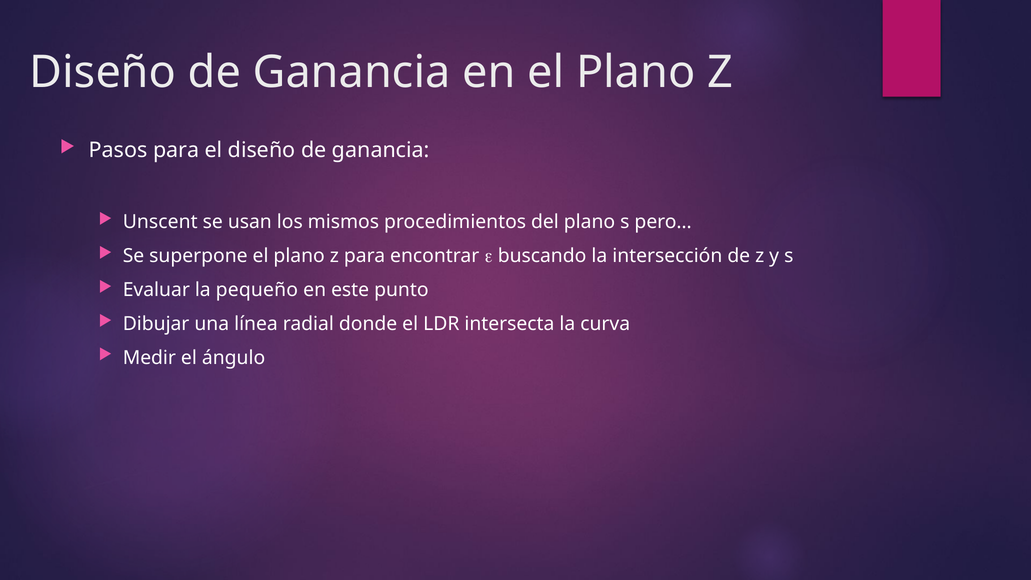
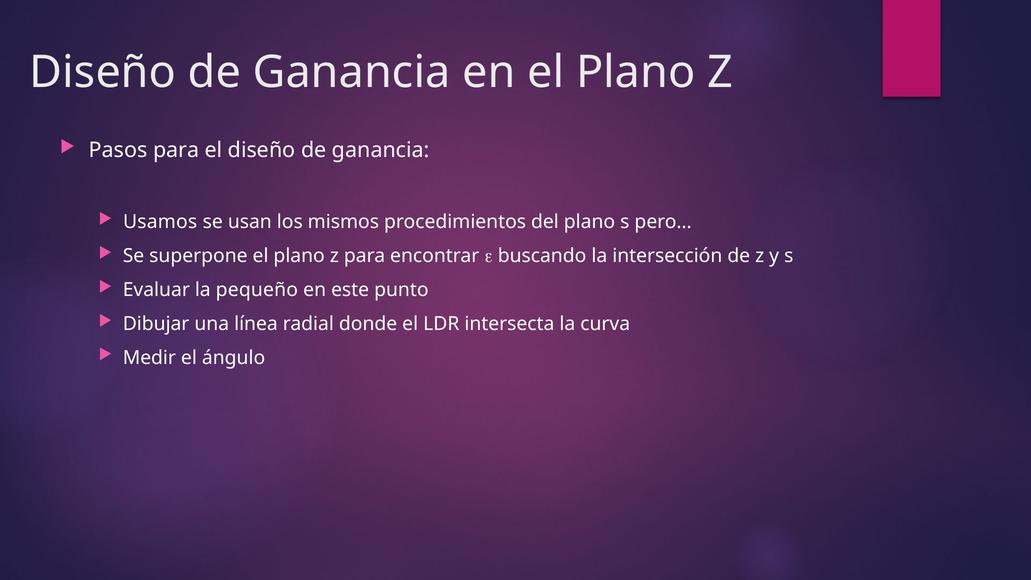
Unscent: Unscent -> Usamos
